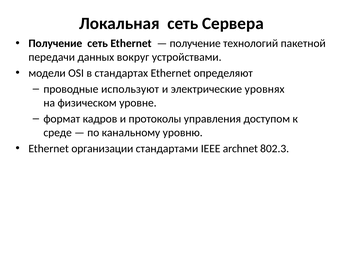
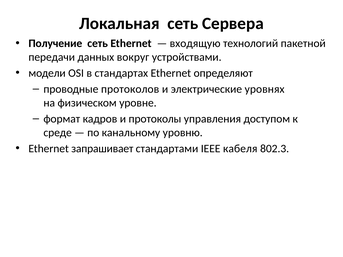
получение at (195, 43): получение -> входящую
используют: используют -> протоколов
организации: организации -> запрашивает
archnet: archnet -> кабеля
